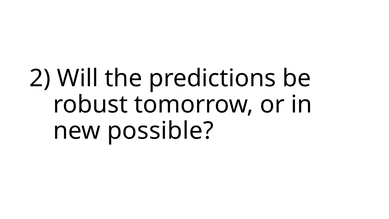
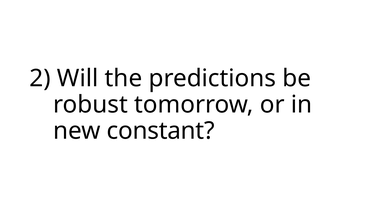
possible: possible -> constant
